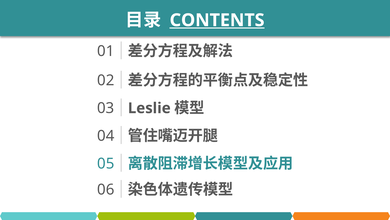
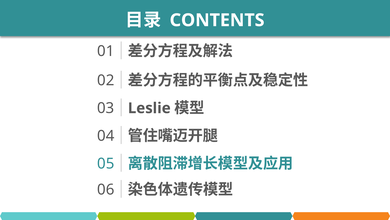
CONTENTS underline: present -> none
